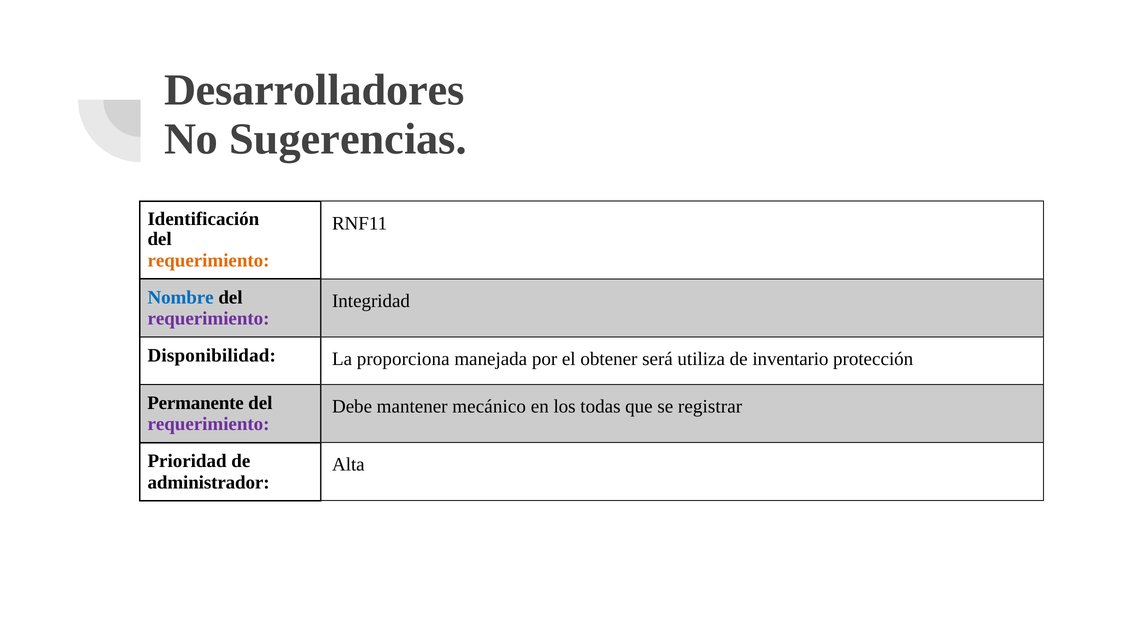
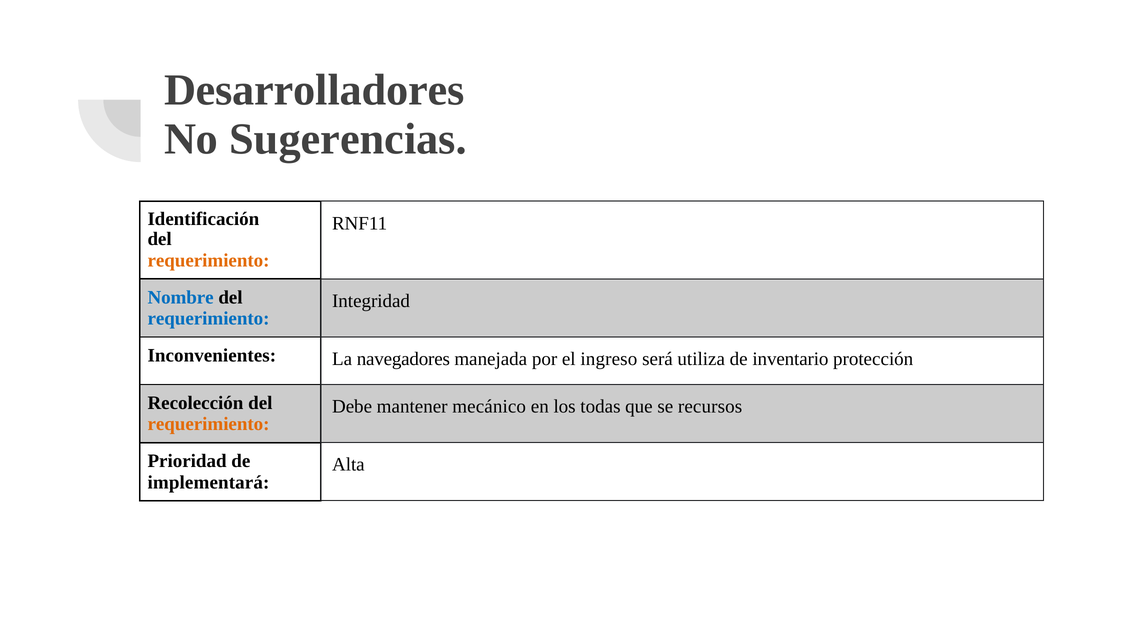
requerimiento at (209, 319) colour: purple -> blue
Disponibilidad: Disponibilidad -> Inconvenientes
proporciona: proporciona -> navegadores
obtener: obtener -> ingreso
Permanente: Permanente -> Recolección
registrar: registrar -> recursos
requerimiento at (209, 424) colour: purple -> orange
administrador: administrador -> implementará
